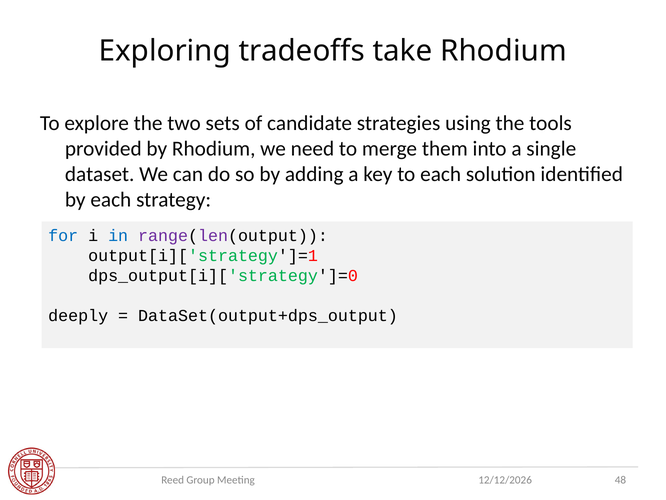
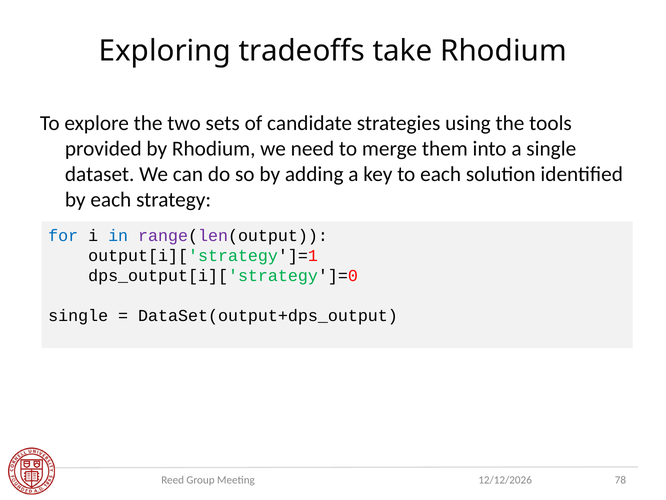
deeply at (78, 316): deeply -> single
48: 48 -> 78
